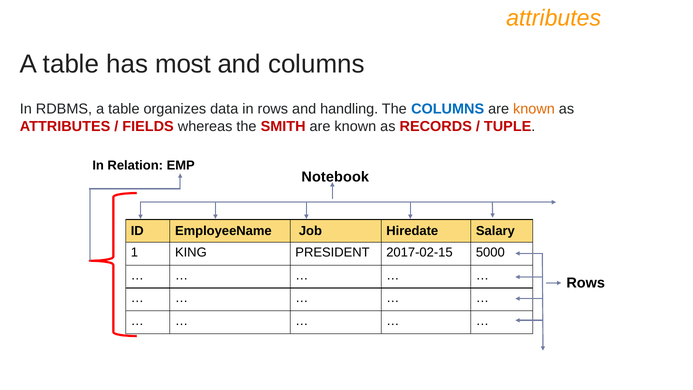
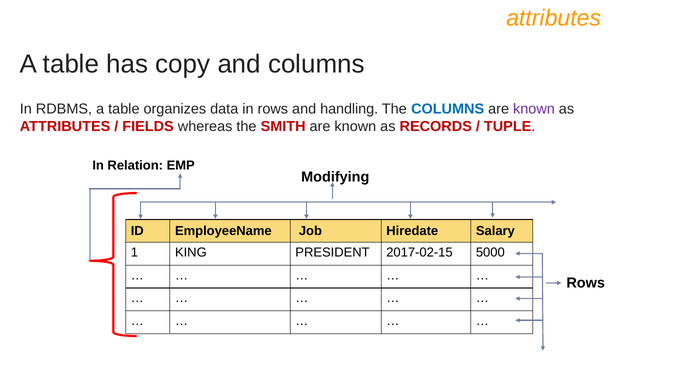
most: most -> copy
known at (534, 109) colour: orange -> purple
Notebook: Notebook -> Modifying
